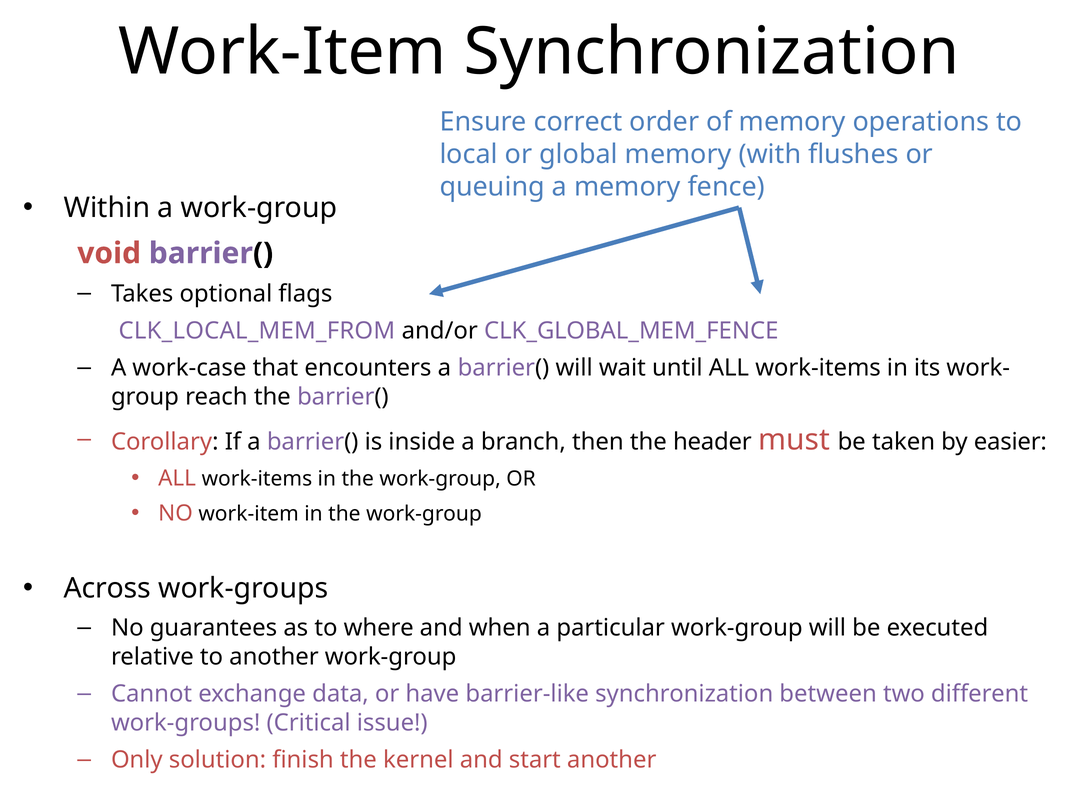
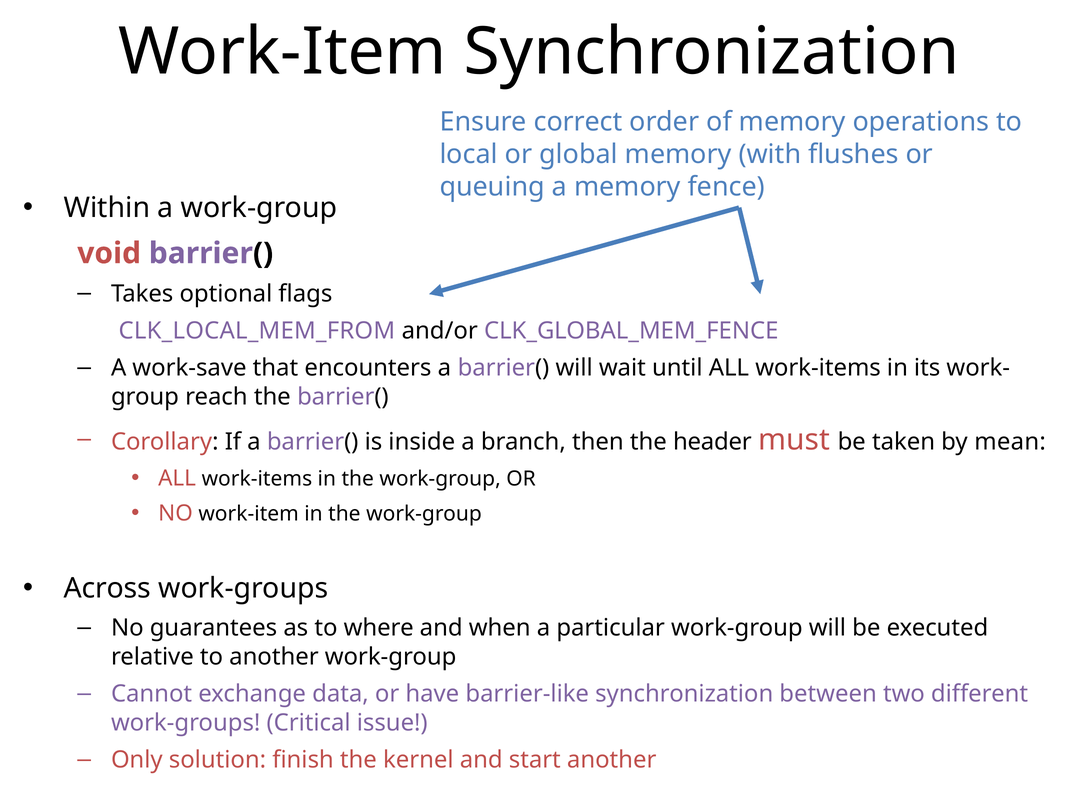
work-case: work-case -> work-save
easier: easier -> mean
